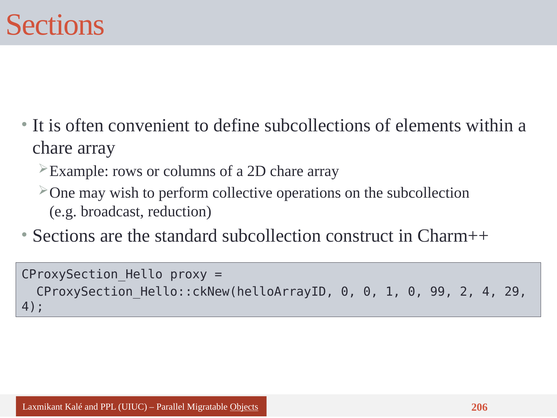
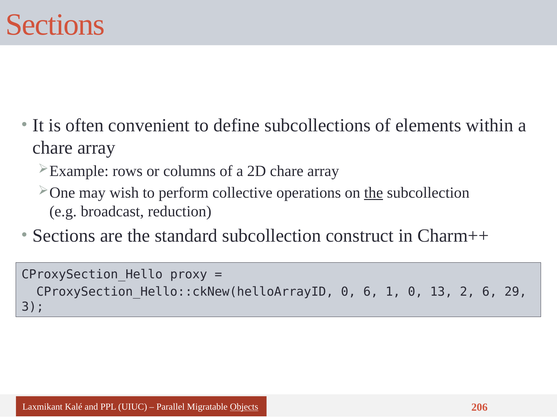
the at (374, 193) underline: none -> present
0 0: 0 -> 6
99: 99 -> 13
2 4: 4 -> 6
4 at (33, 306): 4 -> 3
